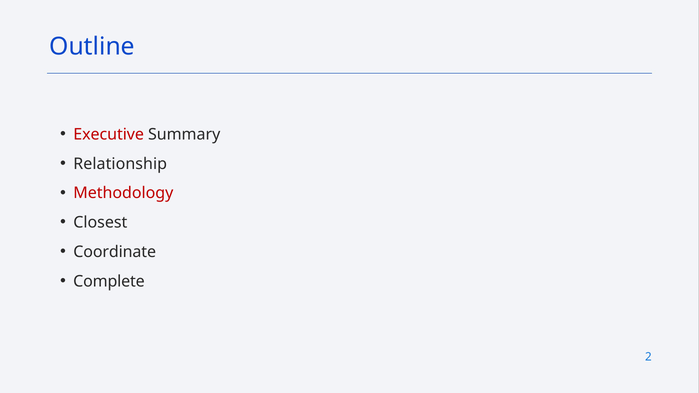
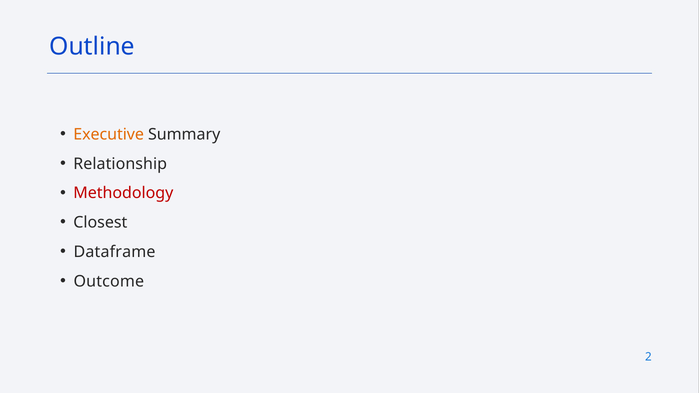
Executive colour: red -> orange
Coordinate: Coordinate -> Dataframe
Complete: Complete -> Outcome
